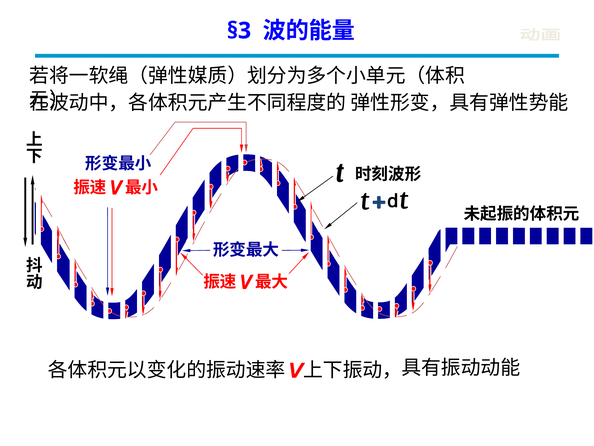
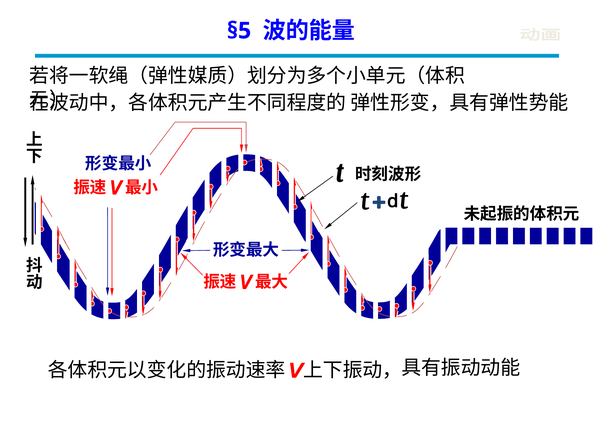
§3: §3 -> §5
